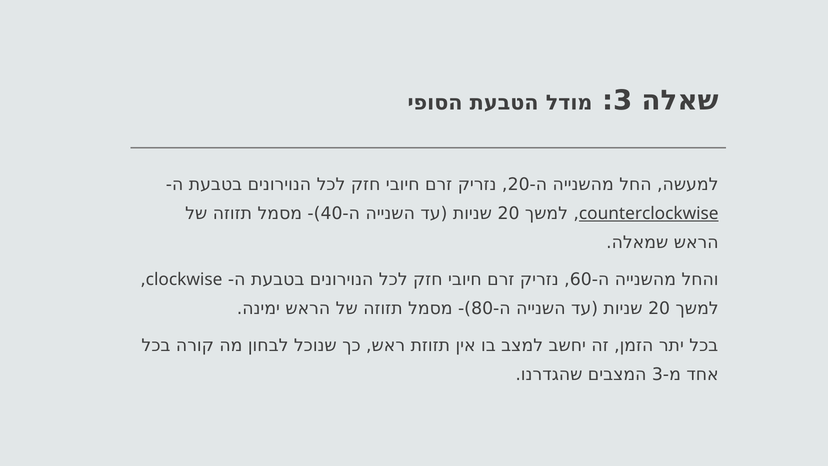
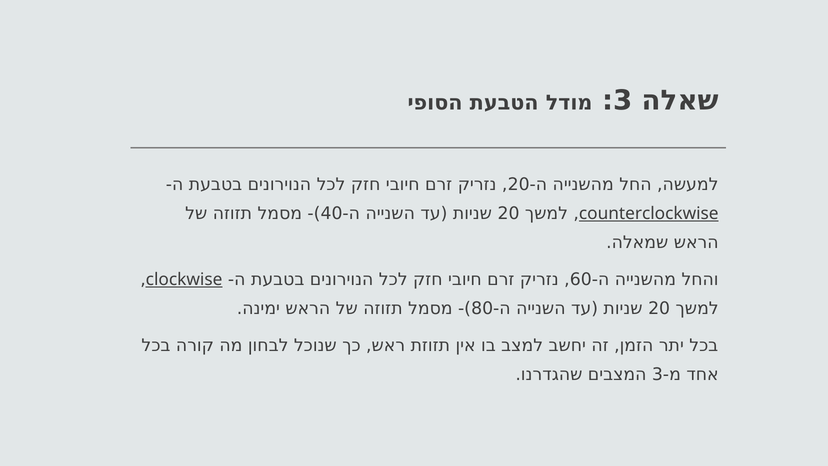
clockwise underline: none -> present
